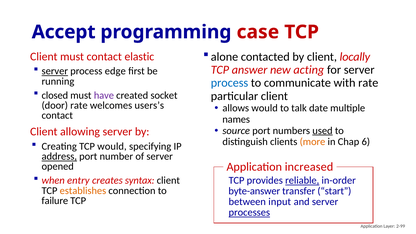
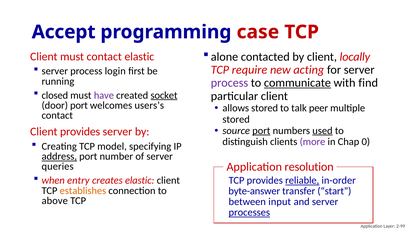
answer: answer -> require
server at (55, 71) underline: present -> none
edge: edge -> login
process at (229, 83) colour: blue -> purple
communicate underline: none -> present
with rate: rate -> find
socket underline: none -> present
door rate: rate -> port
allows would: would -> stored
date: date -> peer
names at (236, 119): names -> stored
port at (261, 131) underline: none -> present
Client allowing: allowing -> provides
more colour: orange -> purple
6: 6 -> 0
TCP would: would -> model
increased: increased -> resolution
opened: opened -> queries
creates syntax: syntax -> elastic
failure: failure -> above
